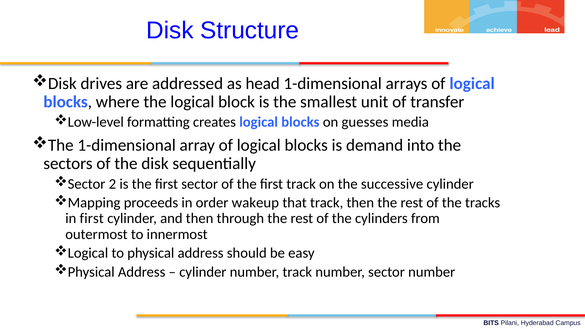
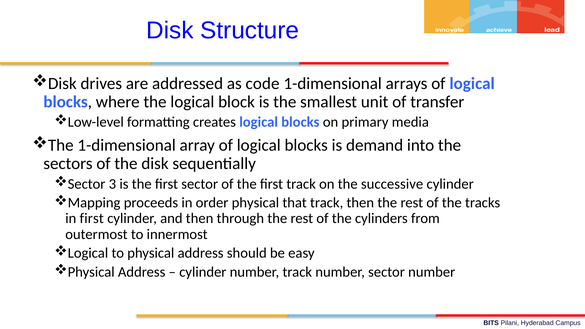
head: head -> code
guesses: guesses -> primary
2: 2 -> 3
order wakeup: wakeup -> physical
